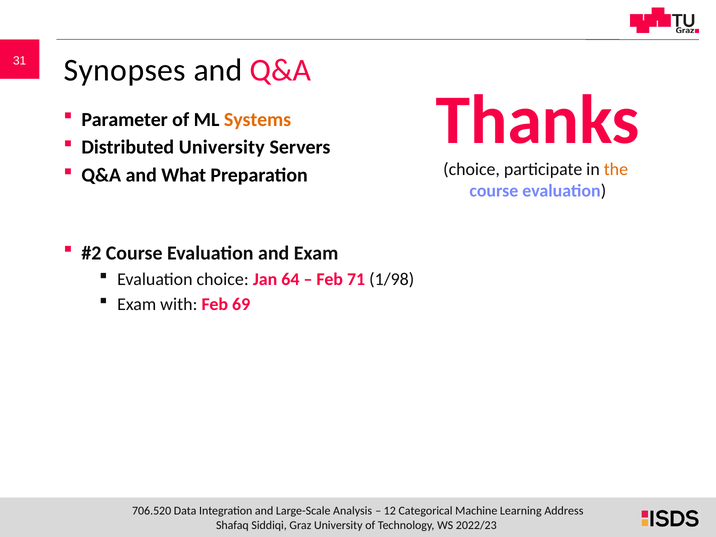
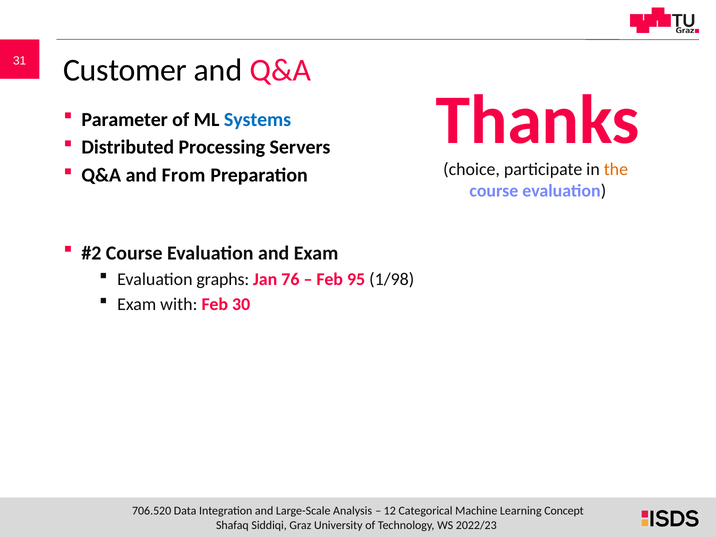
Synopses: Synopses -> Customer
Systems colour: orange -> blue
Distributed University: University -> Processing
What: What -> From
Evaluation choice: choice -> graphs
64: 64 -> 76
71: 71 -> 95
69: 69 -> 30
Address: Address -> Concept
